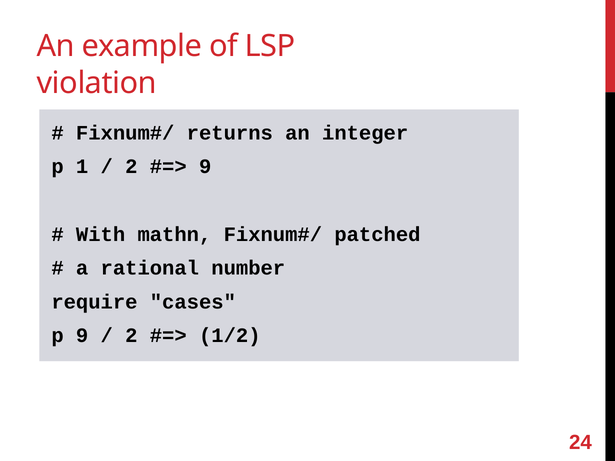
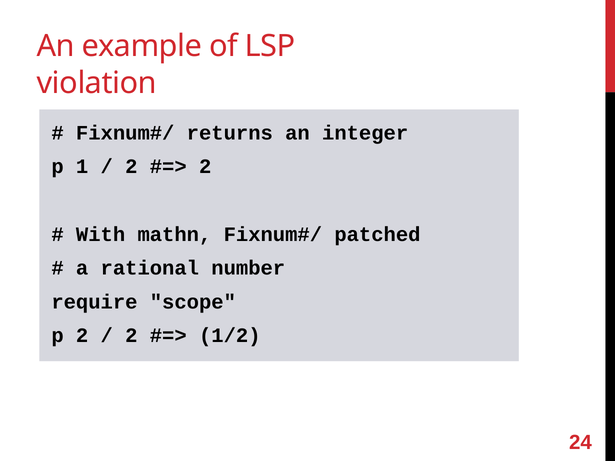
9 at (205, 167): 9 -> 2
cases: cases -> scope
p 9: 9 -> 2
